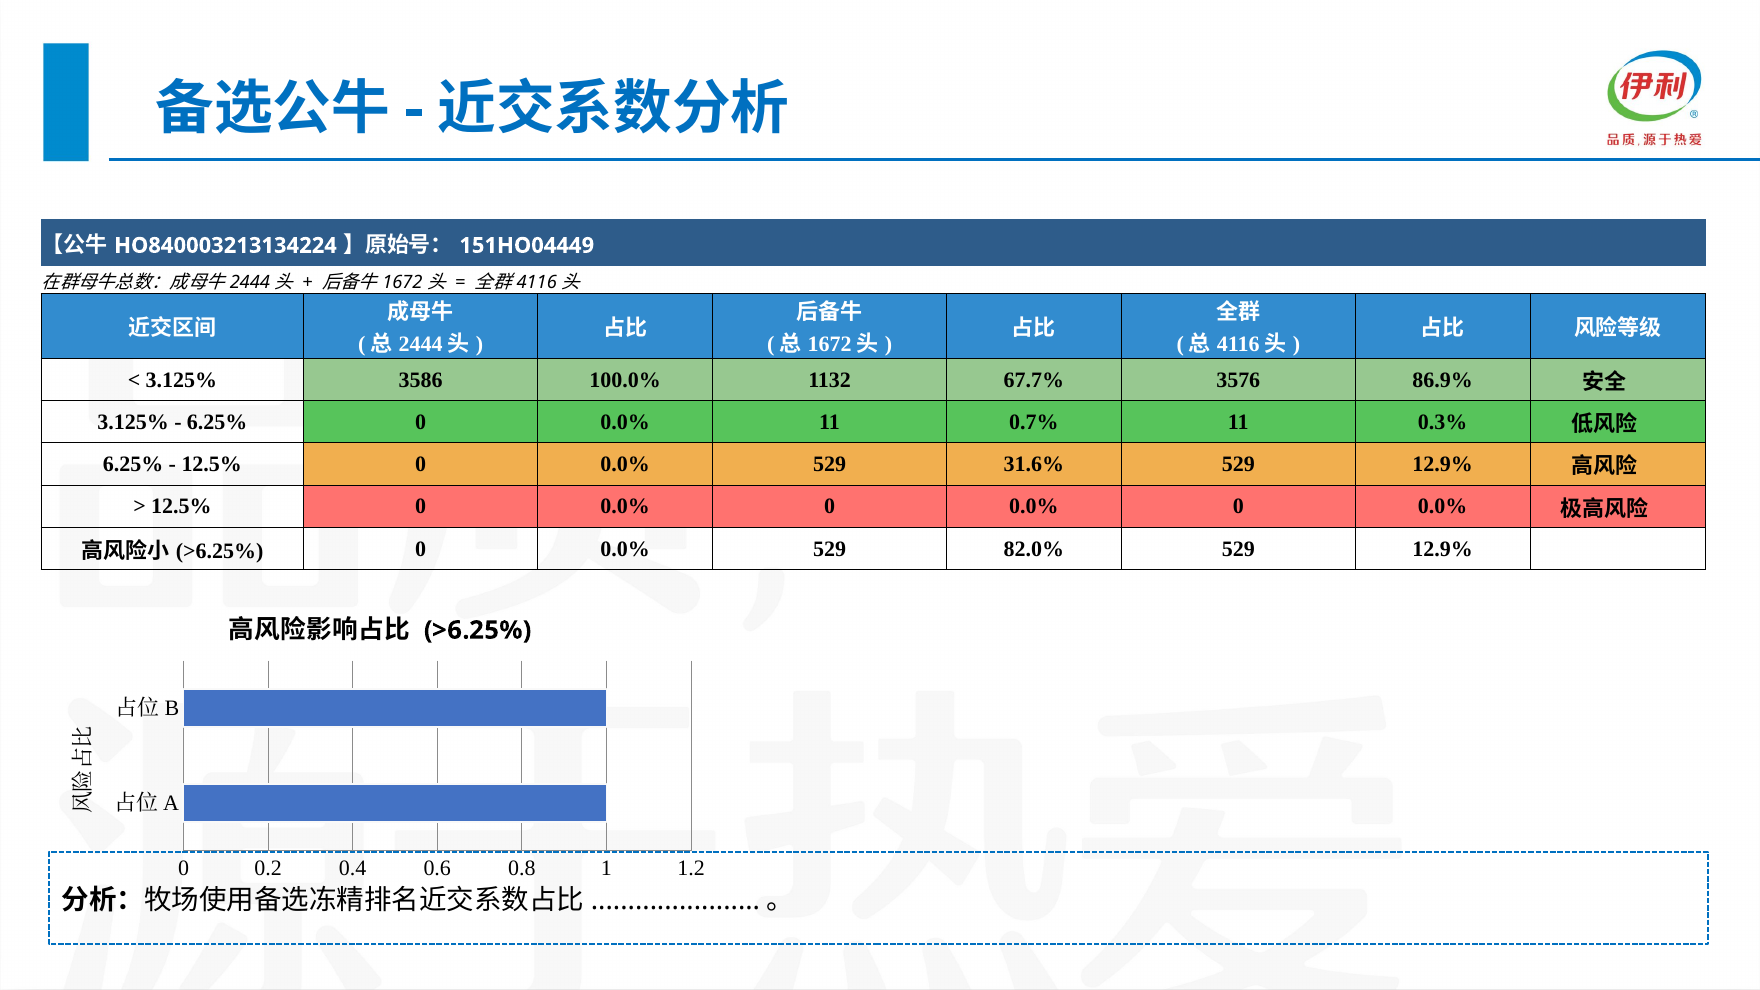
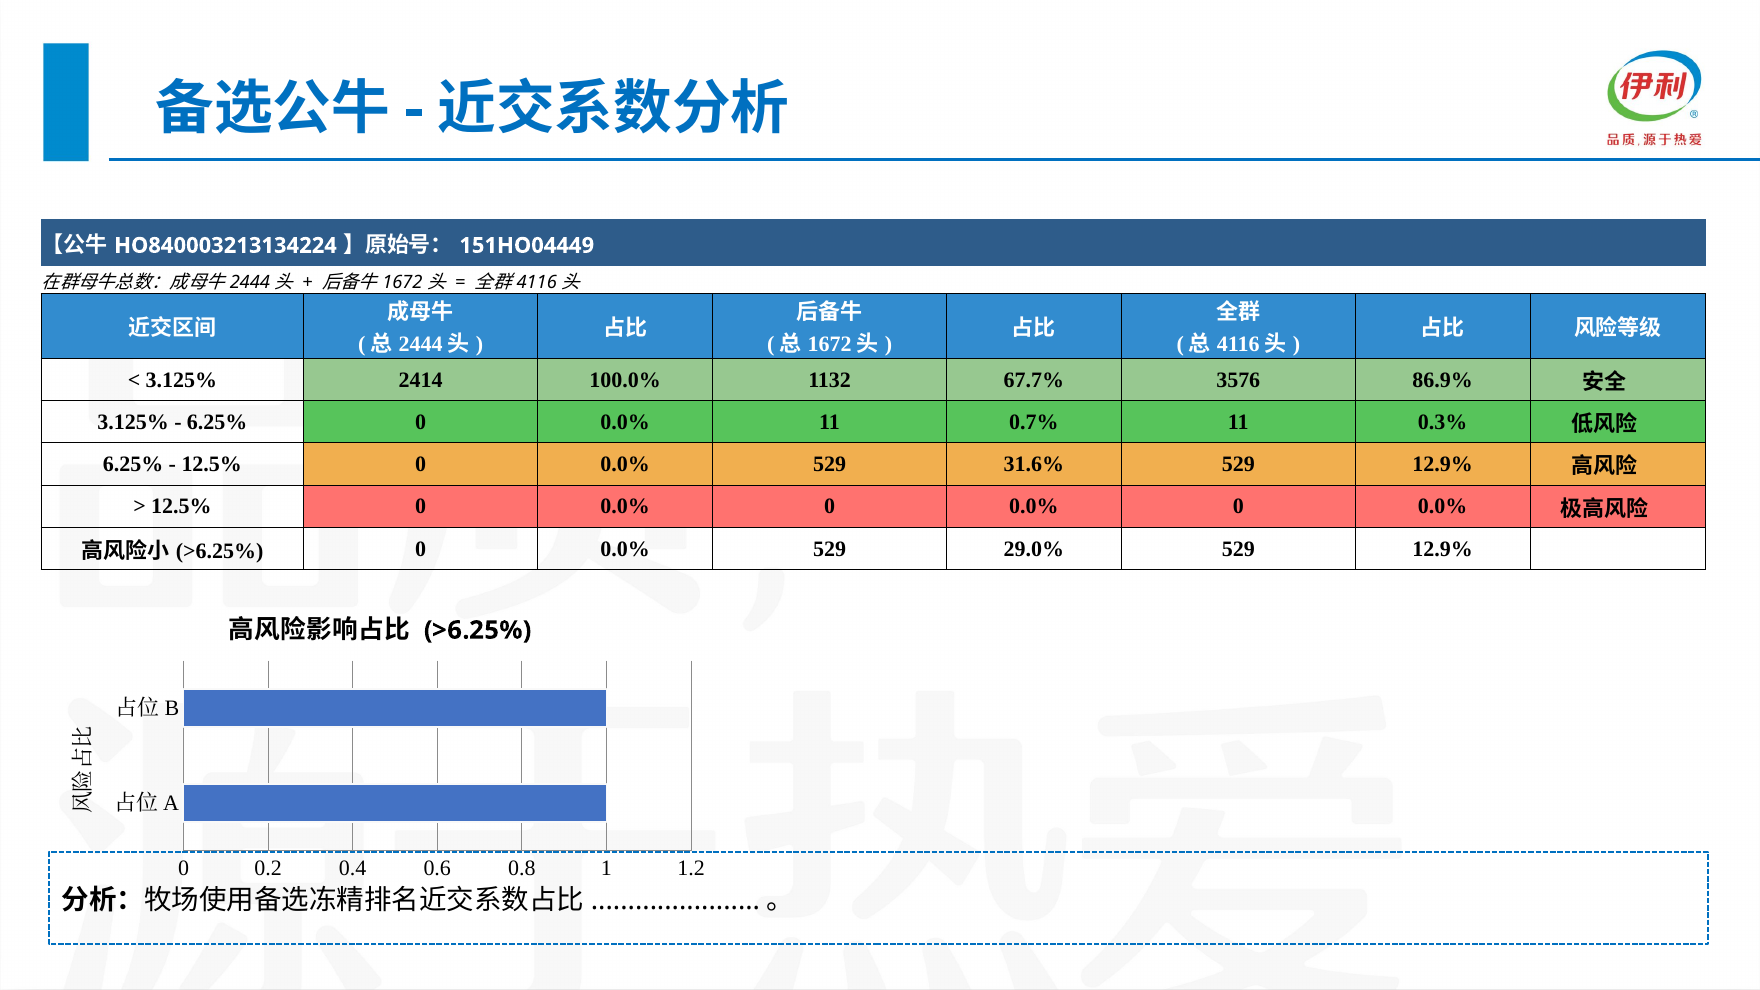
3586: 3586 -> 2414
82.0%: 82.0% -> 29.0%
